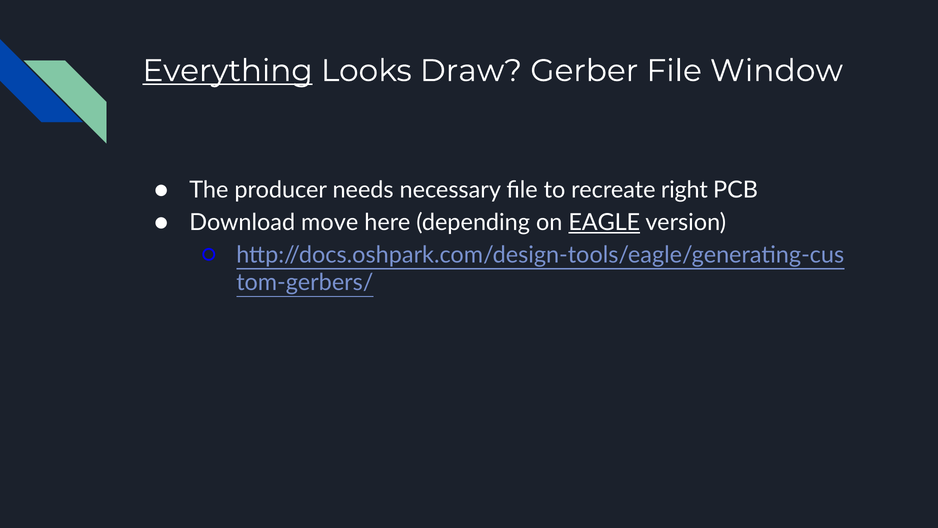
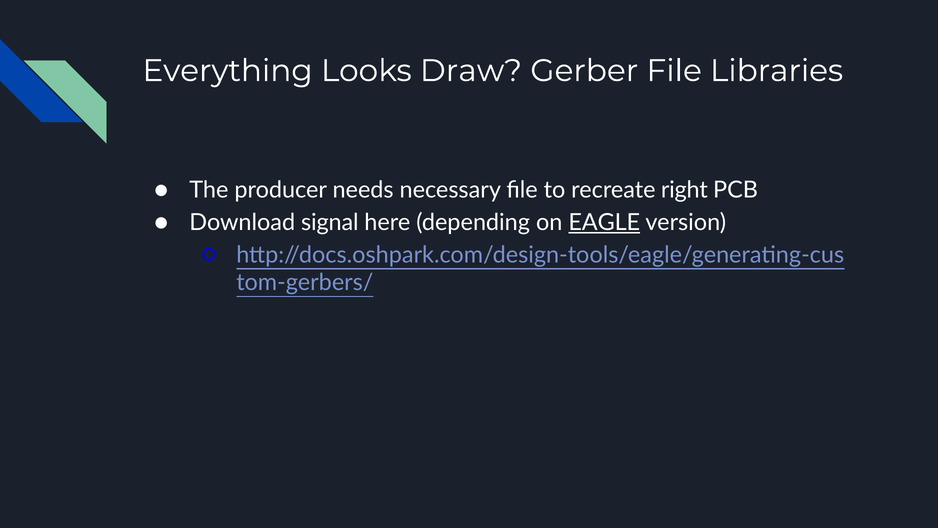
Everything underline: present -> none
Window: Window -> Libraries
move: move -> signal
